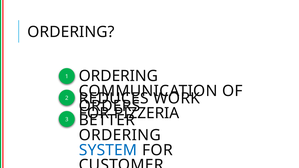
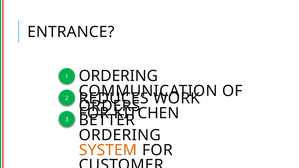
ORDERING at (71, 32): ORDERING -> ENTRANCE
PIZZERIA: PIZZERIA -> KITCHEN
SYSTEM colour: blue -> orange
